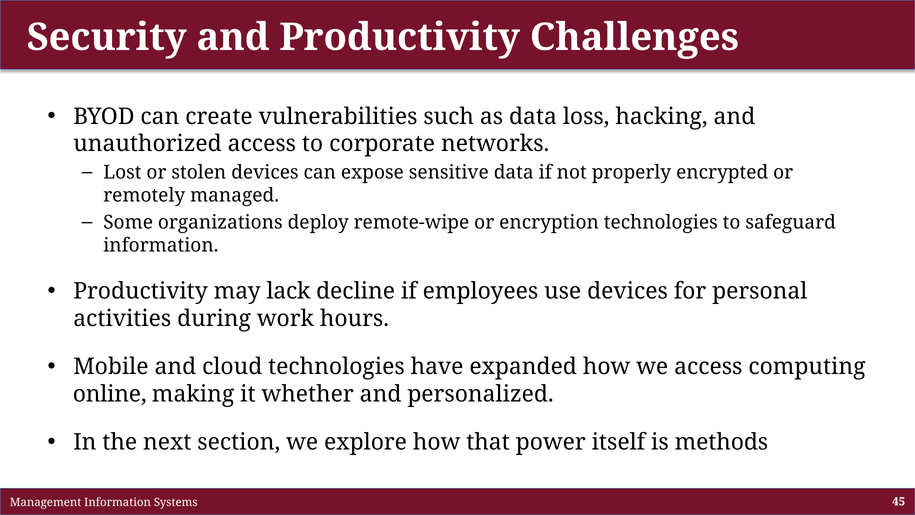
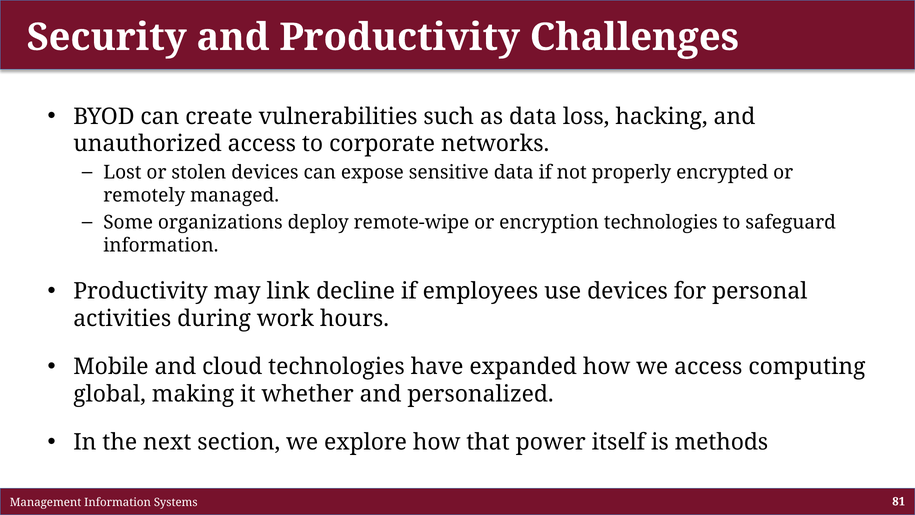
lack: lack -> link
online: online -> global
45: 45 -> 81
